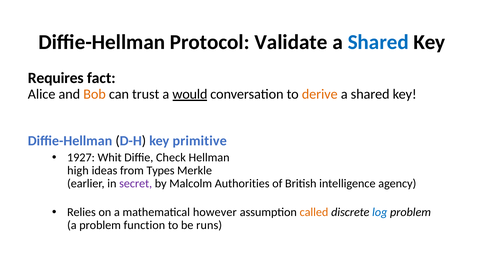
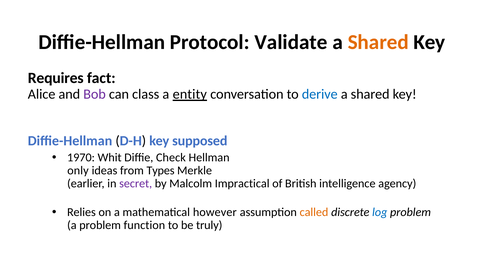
Shared at (378, 42) colour: blue -> orange
Bob colour: orange -> purple
trust: trust -> class
would: would -> entity
derive colour: orange -> blue
primitive: primitive -> supposed
1927: 1927 -> 1970
high: high -> only
Authorities: Authorities -> Impractical
runs: runs -> truly
